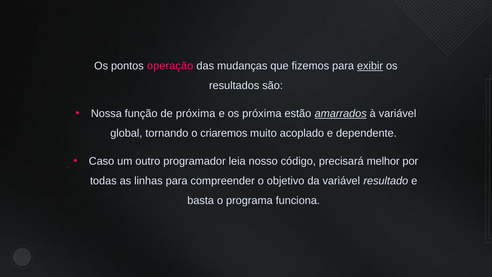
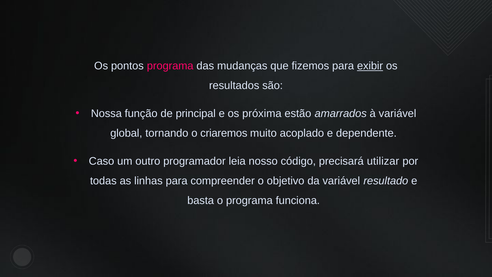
pontos operação: operação -> programa
de próxima: próxima -> principal
amarrados underline: present -> none
melhor: melhor -> utilizar
